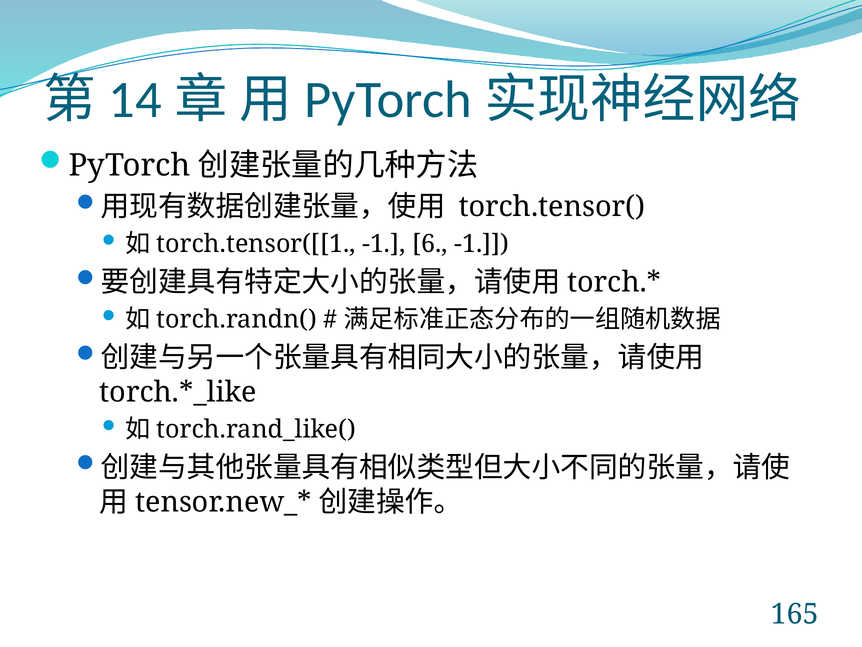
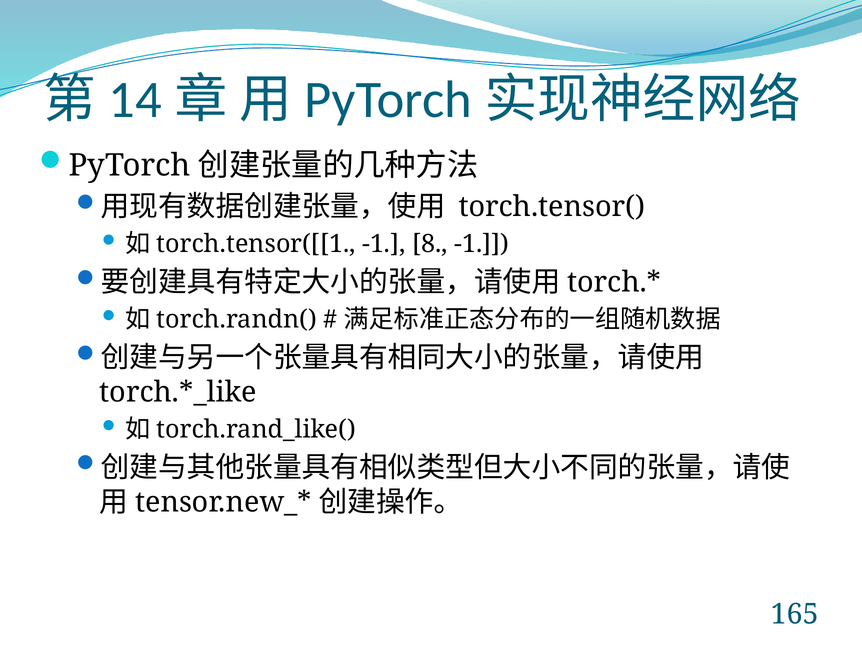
6: 6 -> 8
